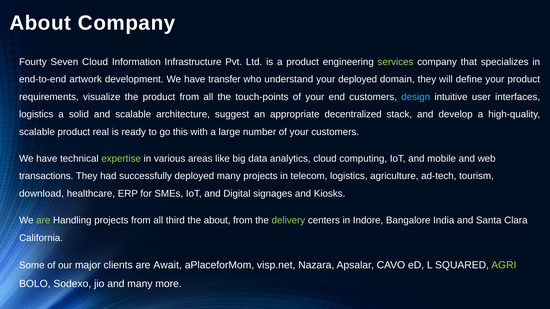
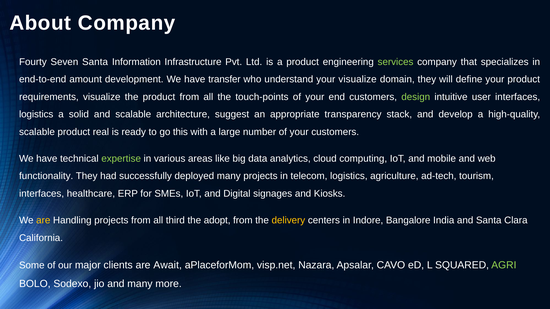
Seven Cloud: Cloud -> Santa
artwork: artwork -> amount
your deployed: deployed -> visualize
design colour: light blue -> light green
decentralized: decentralized -> transparency
transactions: transactions -> functionality
download at (42, 194): download -> interfaces
are at (43, 221) colour: light green -> yellow
the about: about -> adopt
delivery colour: light green -> yellow
